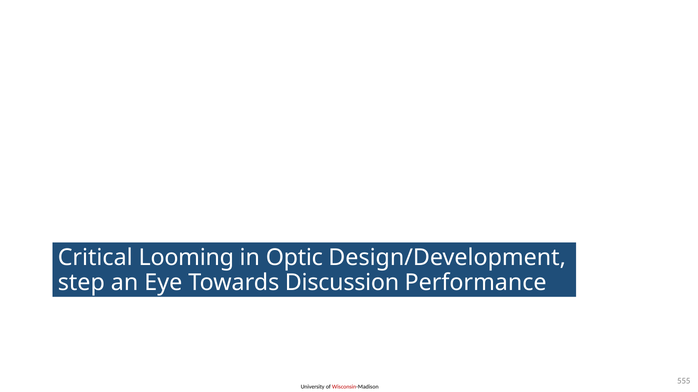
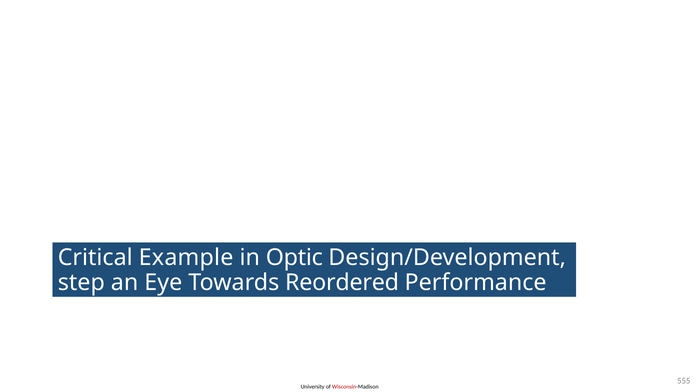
Looming: Looming -> Example
Discussion: Discussion -> Reordered
